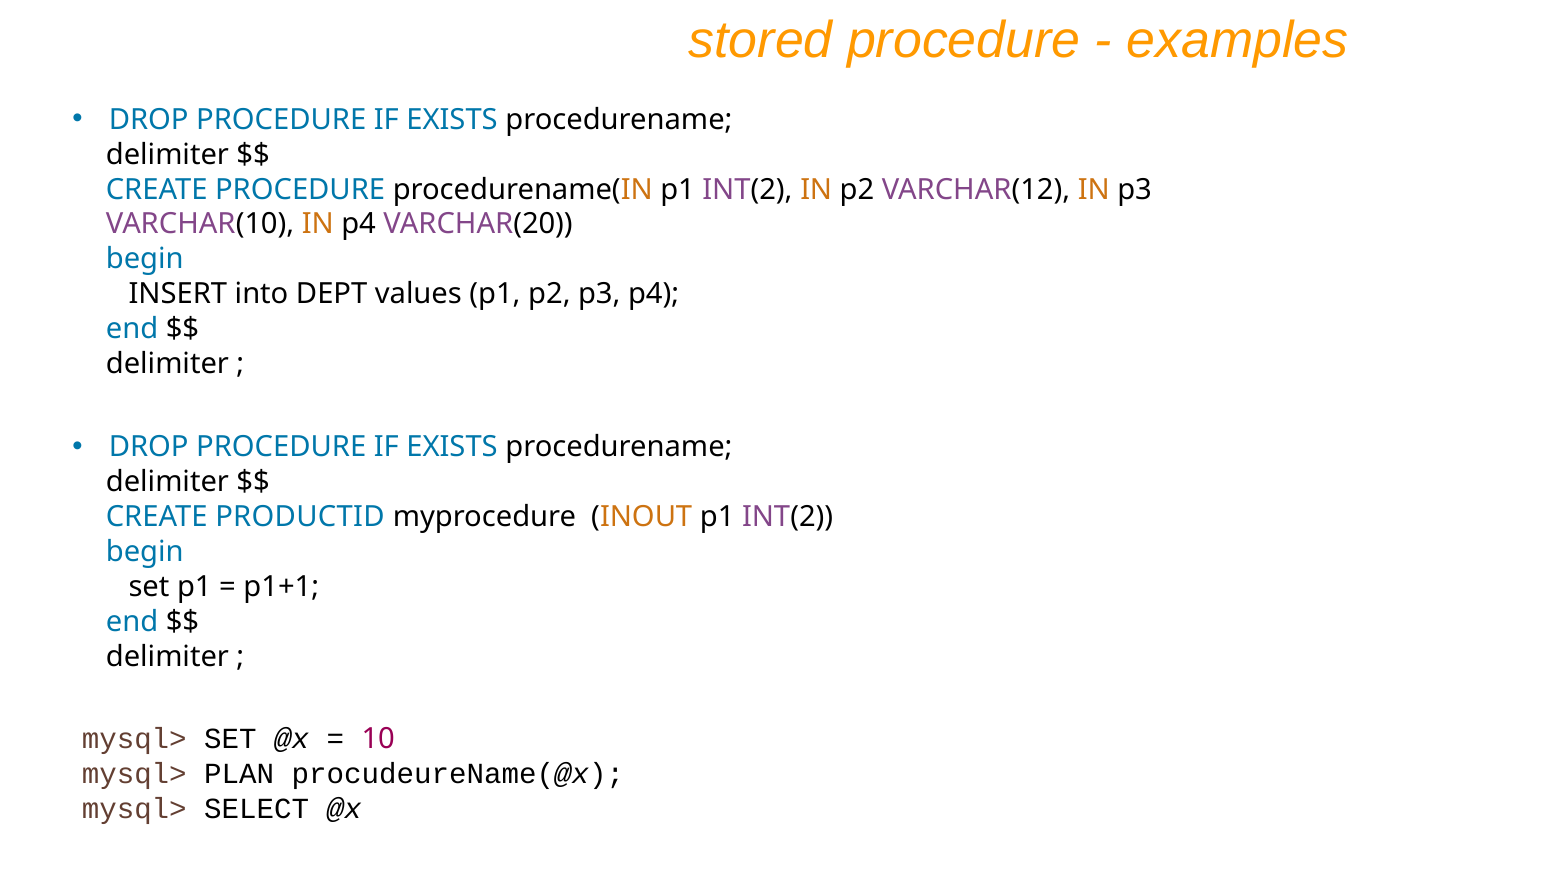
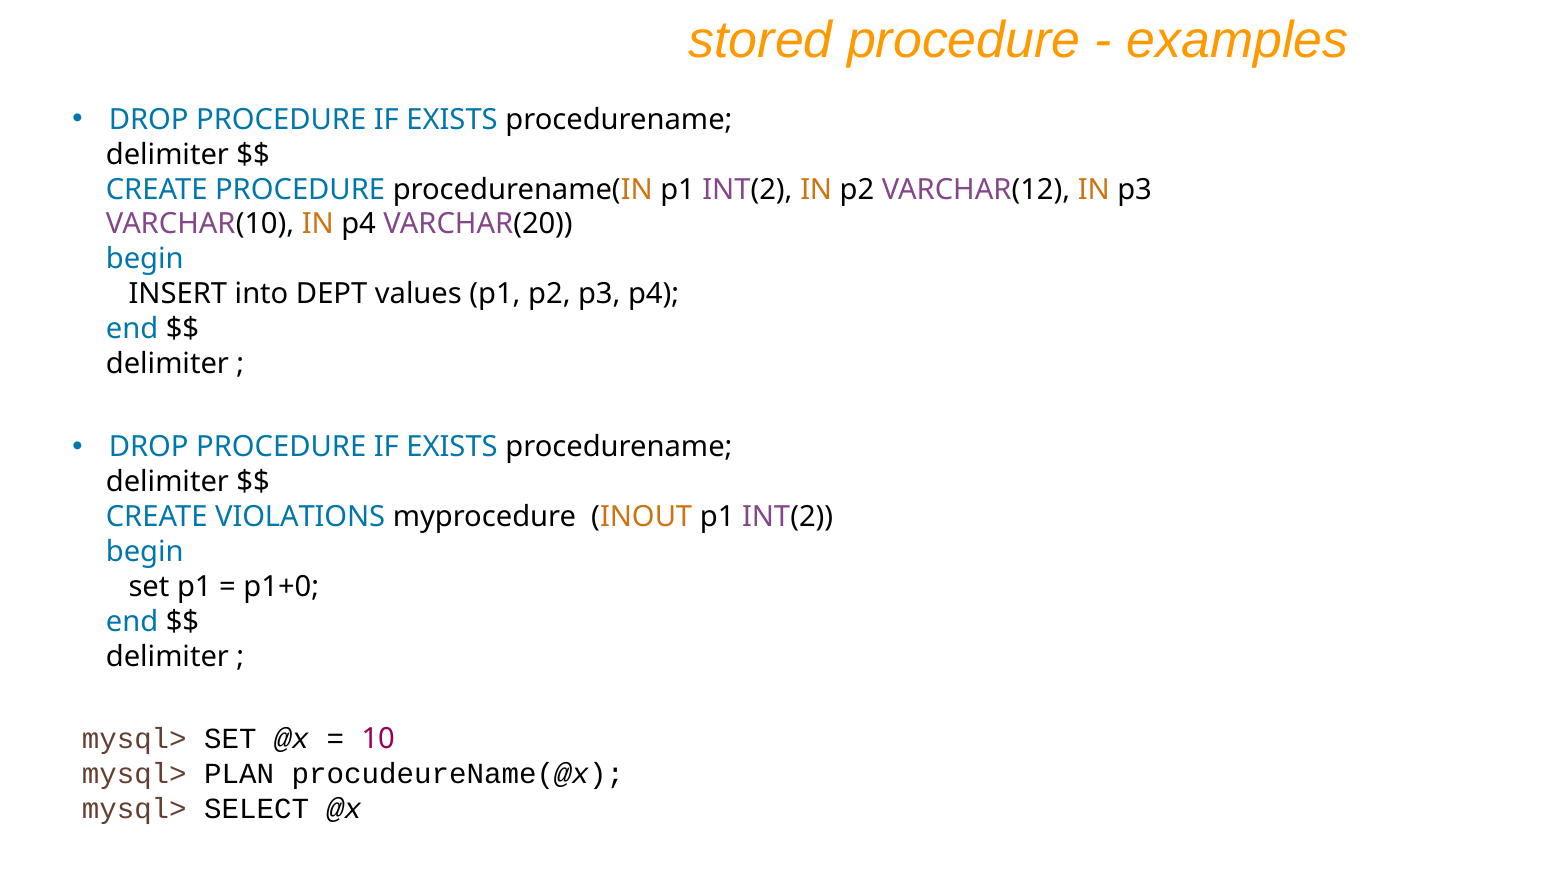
PRODUCTID: PRODUCTID -> VIOLATIONS
p1+1: p1+1 -> p1+0
